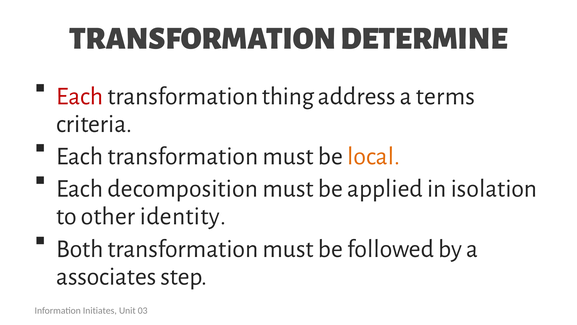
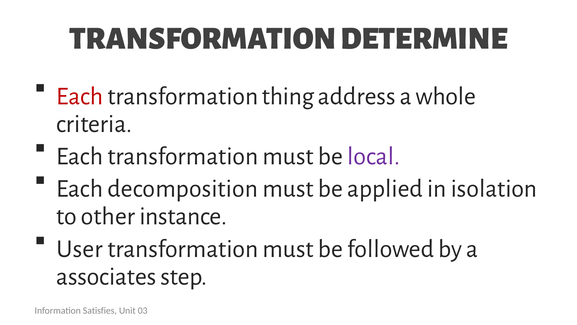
terms: terms -> whole
local colour: orange -> purple
identity: identity -> instance
Both: Both -> User
Initiates: Initiates -> Satisfies
